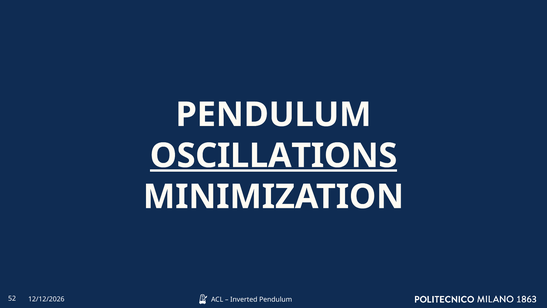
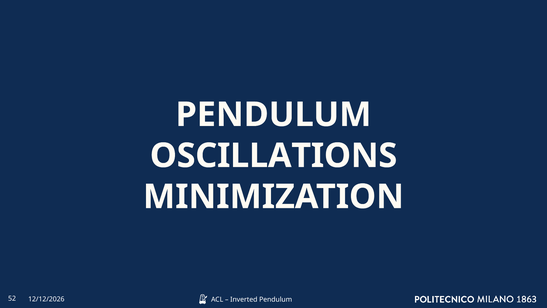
OSCILLATIONS underline: present -> none
